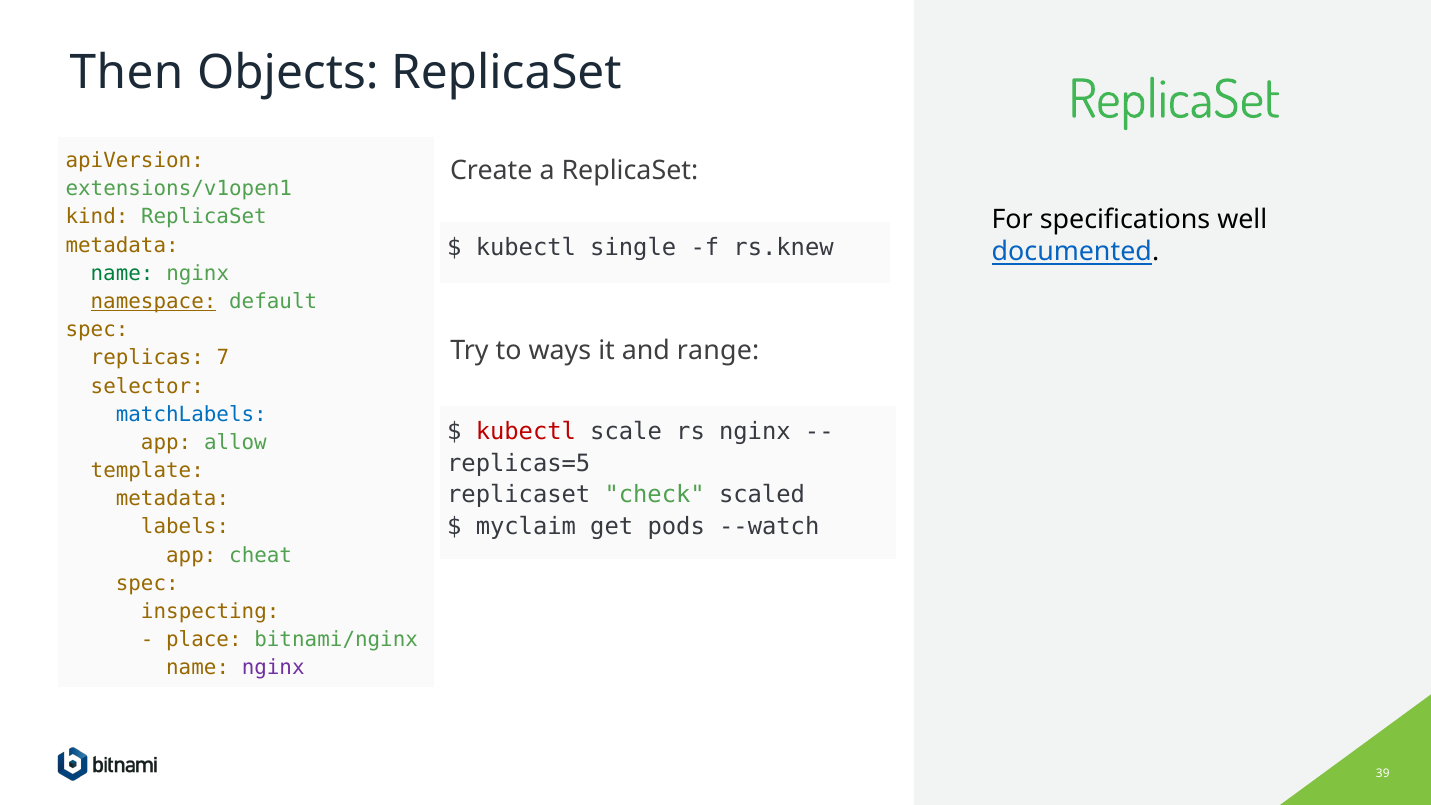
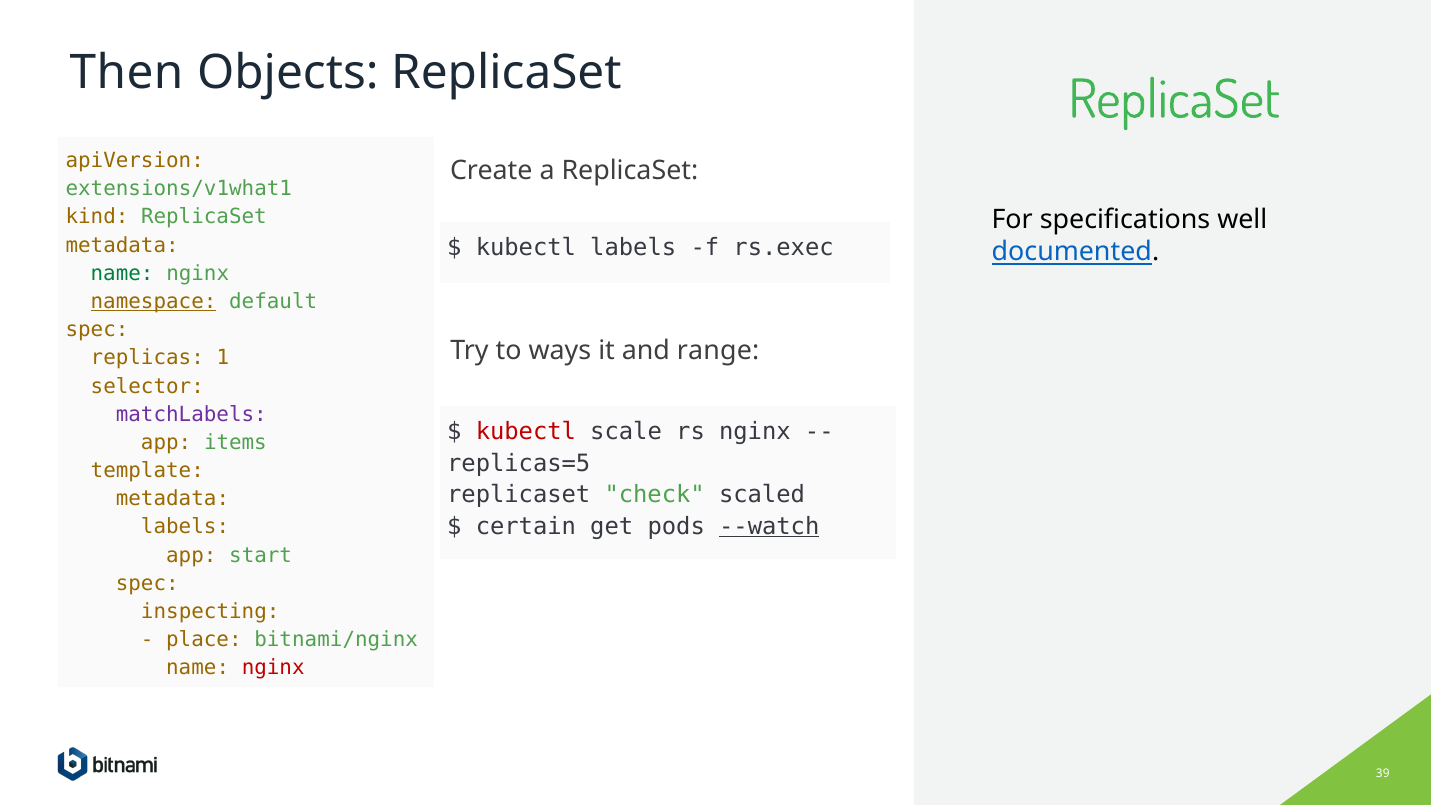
extensions/v1open1: extensions/v1open1 -> extensions/v1what1
kubectl single: single -> labels
rs.knew: rs.knew -> rs.exec
7: 7 -> 1
matchLabels colour: blue -> purple
allow: allow -> items
myclaim: myclaim -> certain
--watch underline: none -> present
cheat: cheat -> start
nginx at (273, 668) colour: purple -> red
